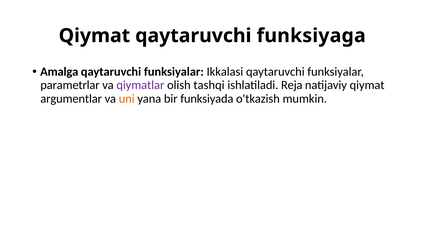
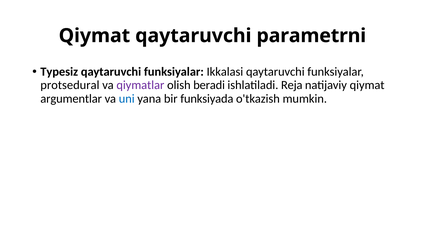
funksiyaga: funksiyaga -> parametrni
Amalga: Amalga -> Typesiz
parametrlar: parametrlar -> protsedural
tashqi: tashqi -> beradi
uni colour: orange -> blue
